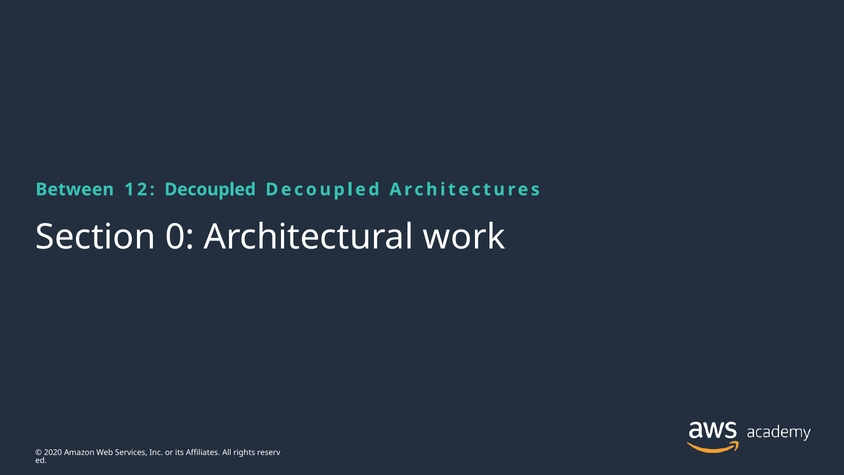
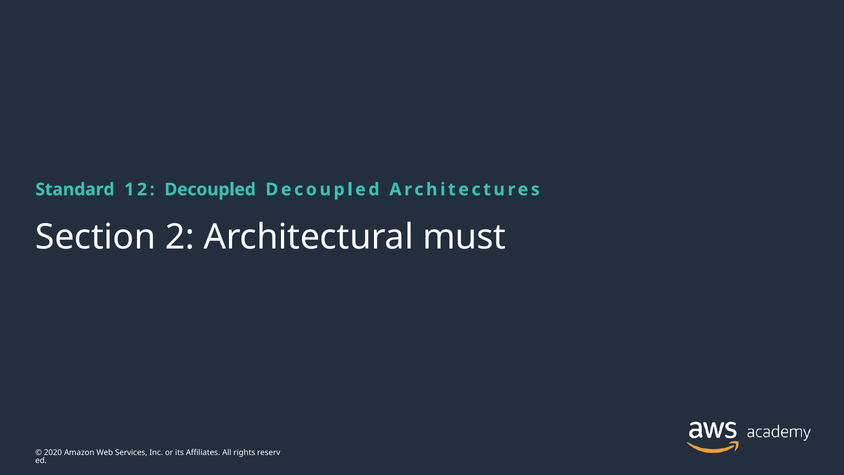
Between: Between -> Standard
0: 0 -> 2
work: work -> must
